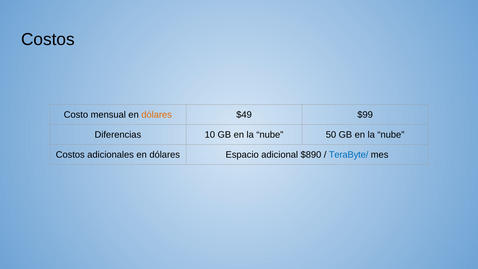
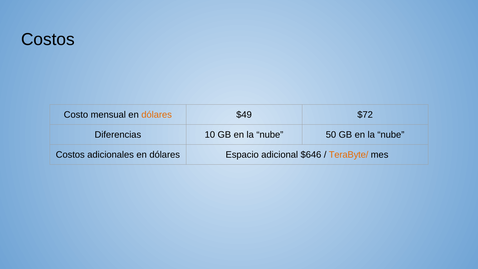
$99: $99 -> $72
$890: $890 -> $646
TeraByte/ colour: blue -> orange
